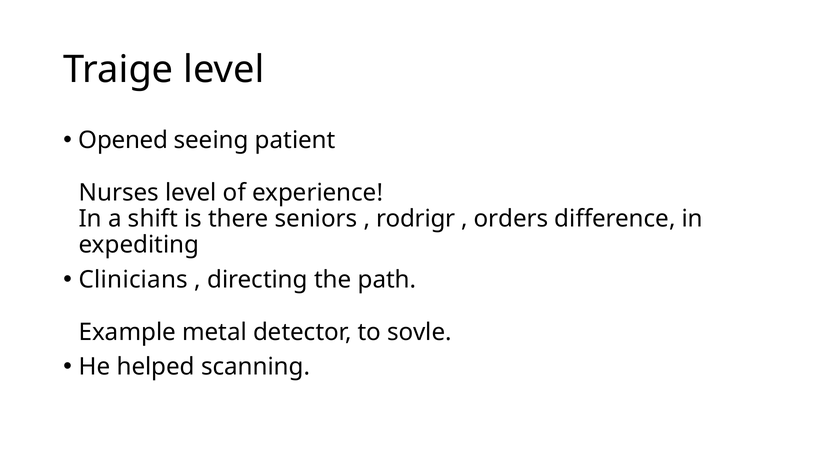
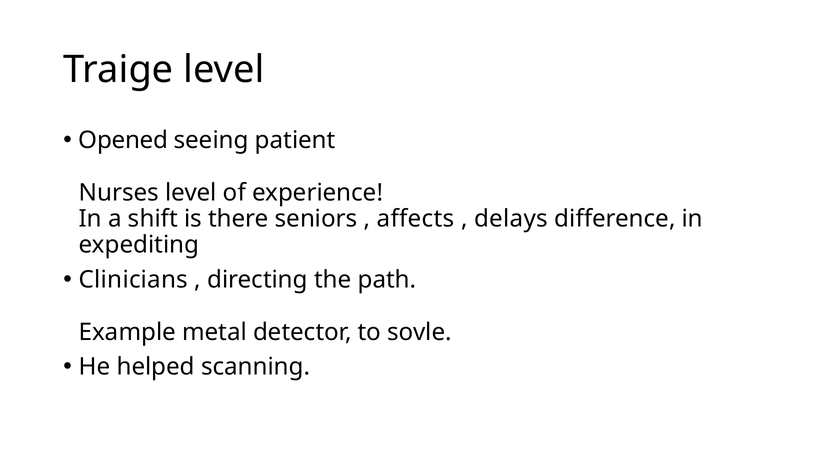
rodrigr: rodrigr -> affects
orders: orders -> delays
